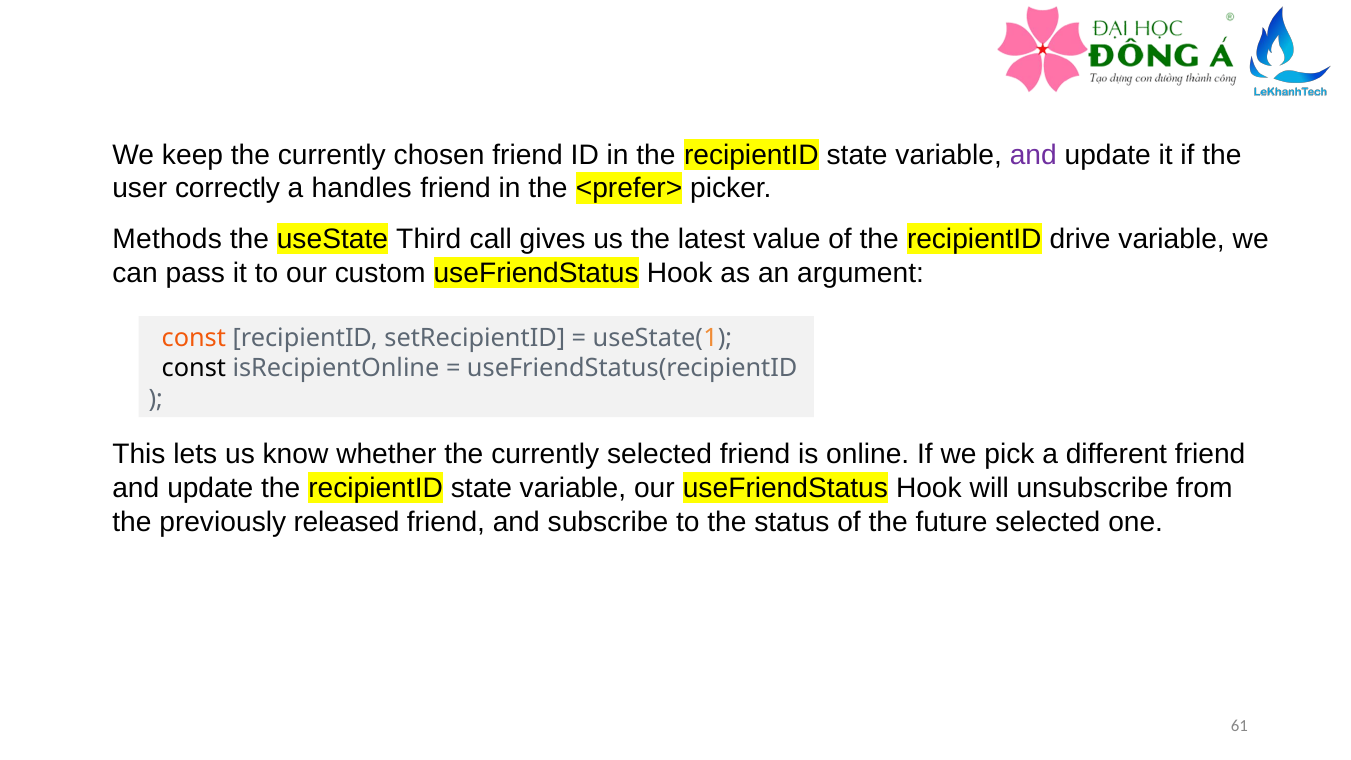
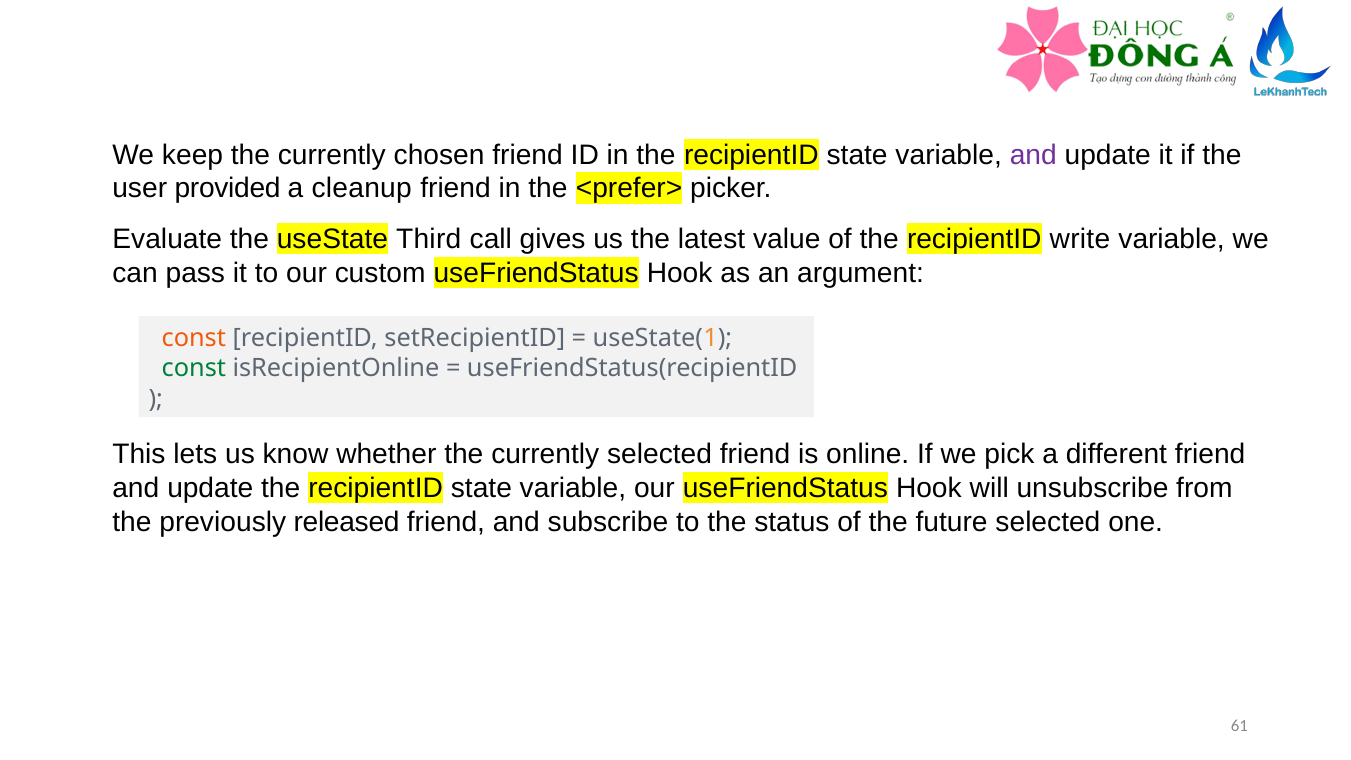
correctly: correctly -> provided
handles: handles -> cleanup
Methods: Methods -> Evaluate
drive: drive -> write
const at (194, 368) colour: black -> green
